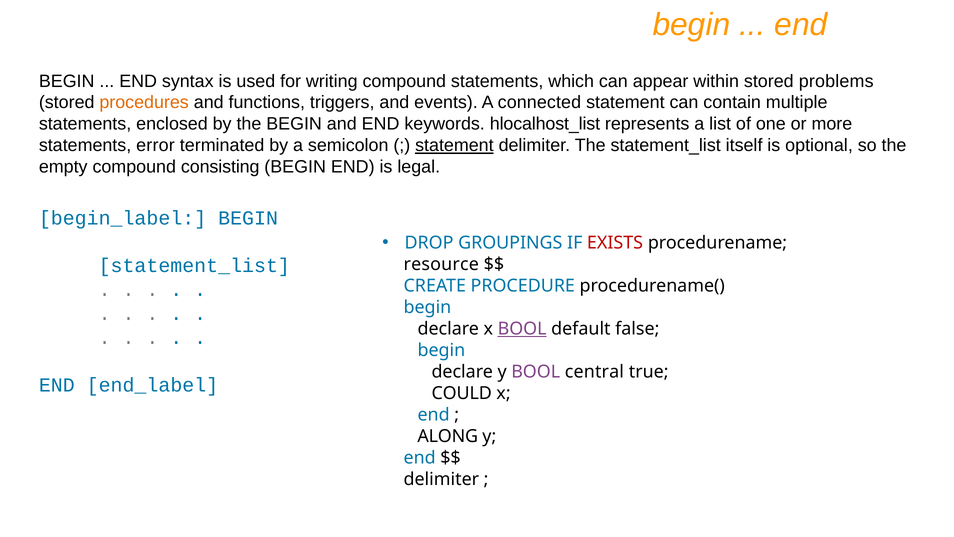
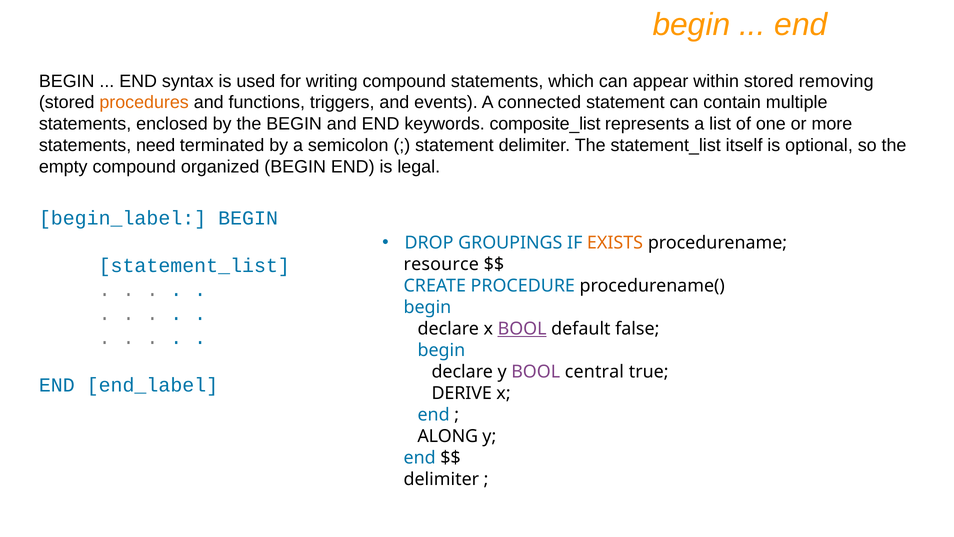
problems: problems -> removing
hlocalhost_list: hlocalhost_list -> composite_list
error: error -> need
statement at (454, 145) underline: present -> none
consisting: consisting -> organized
EXISTS colour: red -> orange
COULD: COULD -> DERIVE
